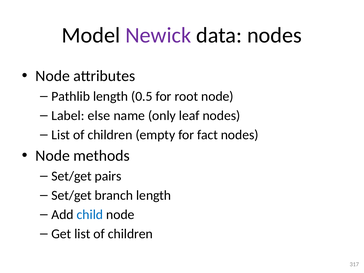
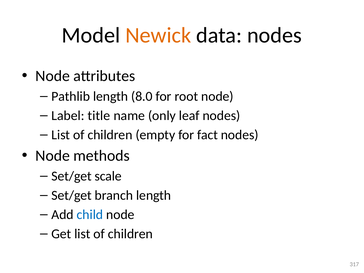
Newick colour: purple -> orange
0.5: 0.5 -> 8.0
else: else -> title
pairs: pairs -> scale
